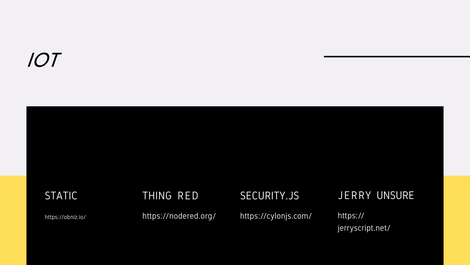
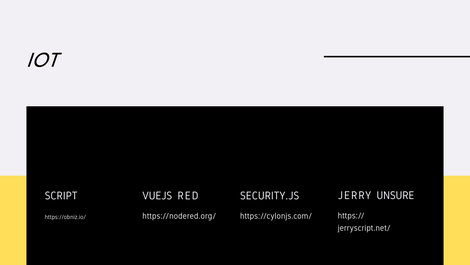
STATIC: STATIC -> SCRIPT
THING: THING -> VUEJS
